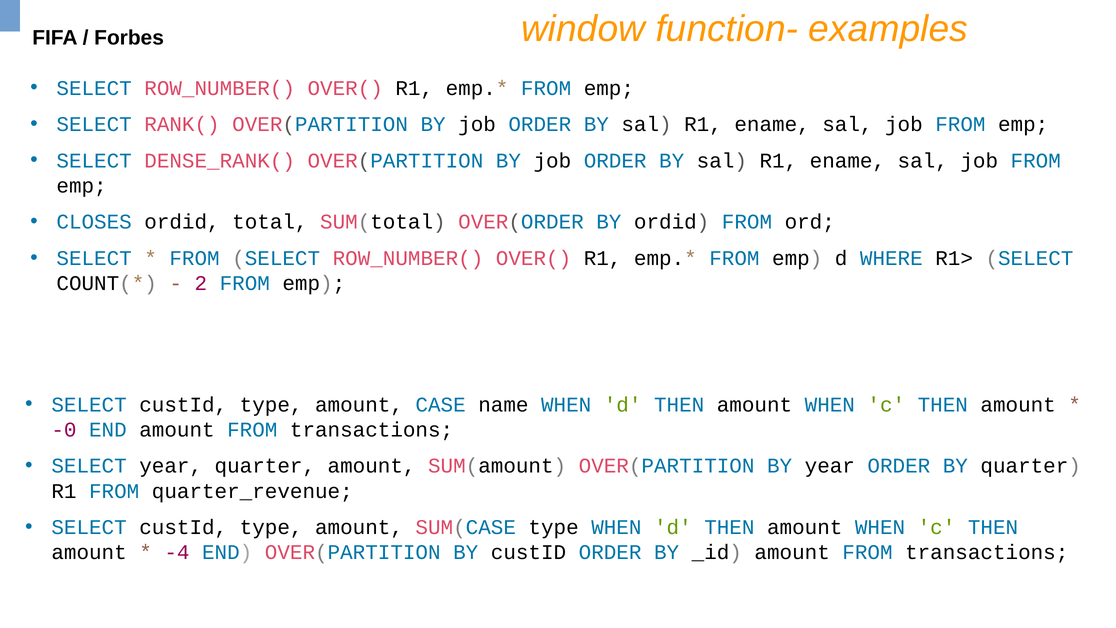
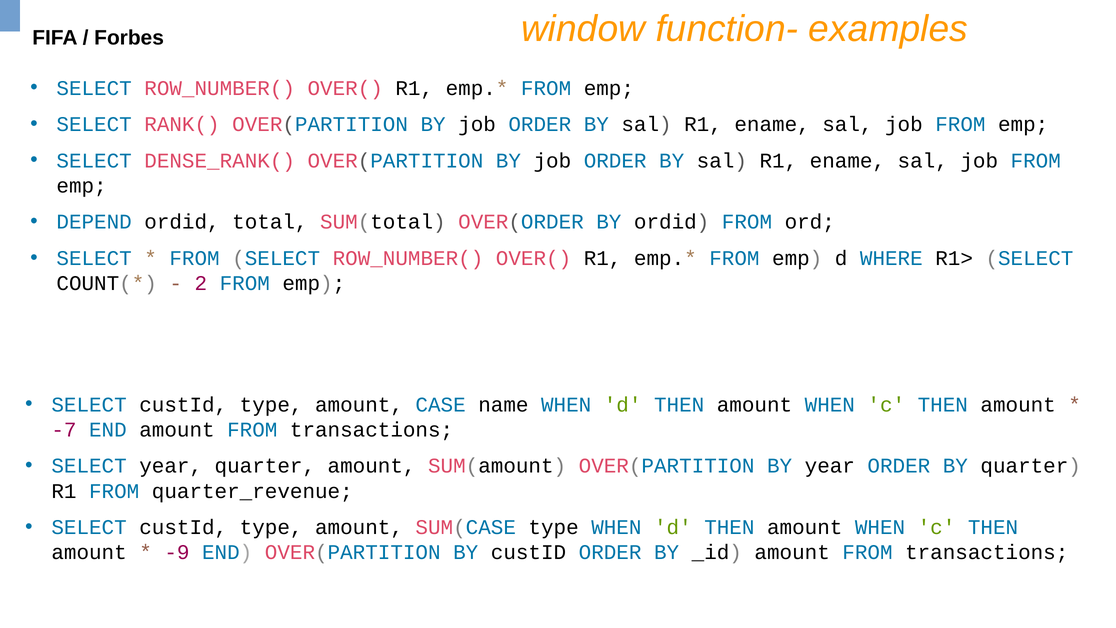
CLOSES: CLOSES -> DEPEND
-0: -0 -> -7
-4: -4 -> -9
